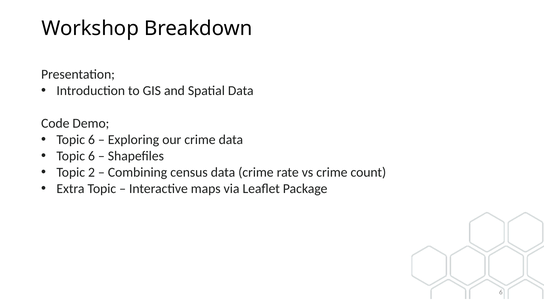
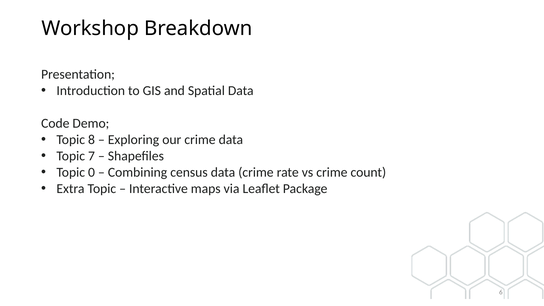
6 at (91, 140): 6 -> 8
6 at (91, 156): 6 -> 7
2: 2 -> 0
